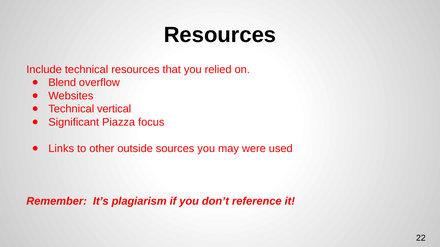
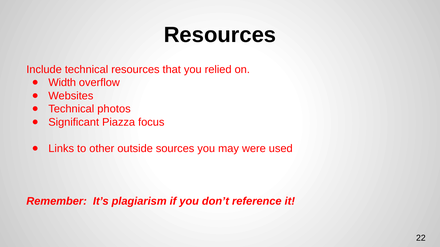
Blend: Blend -> Width
vertical: vertical -> photos
